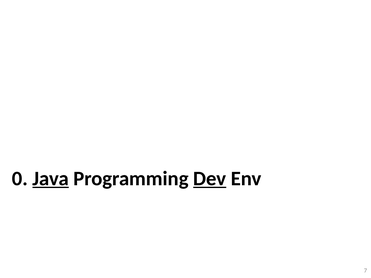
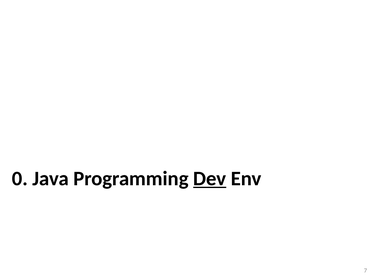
Java underline: present -> none
